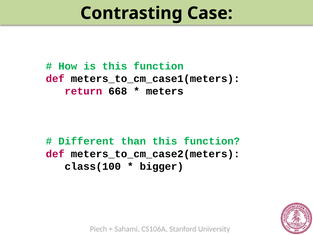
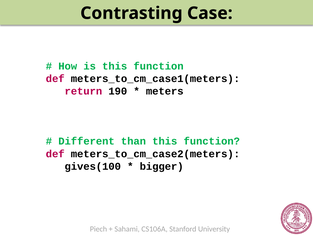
668: 668 -> 190
class(100: class(100 -> gives(100
